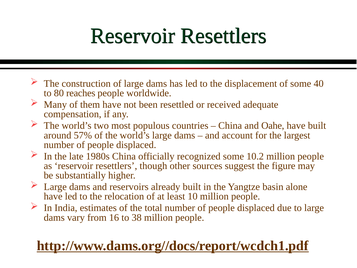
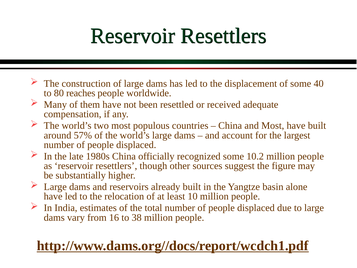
and Oahe: Oahe -> Most
